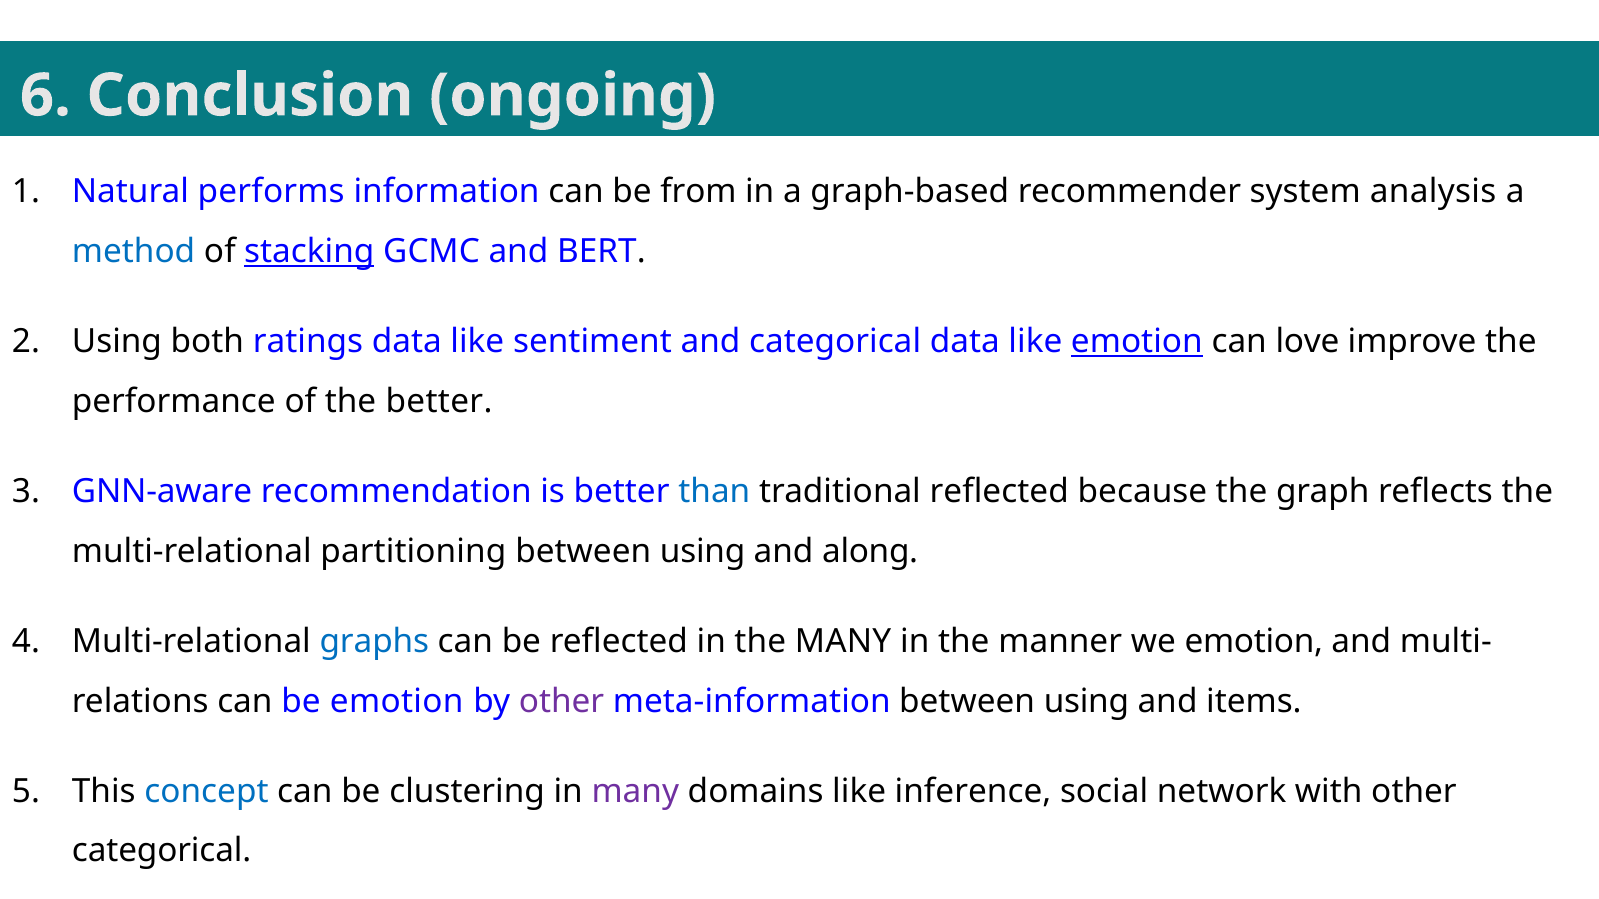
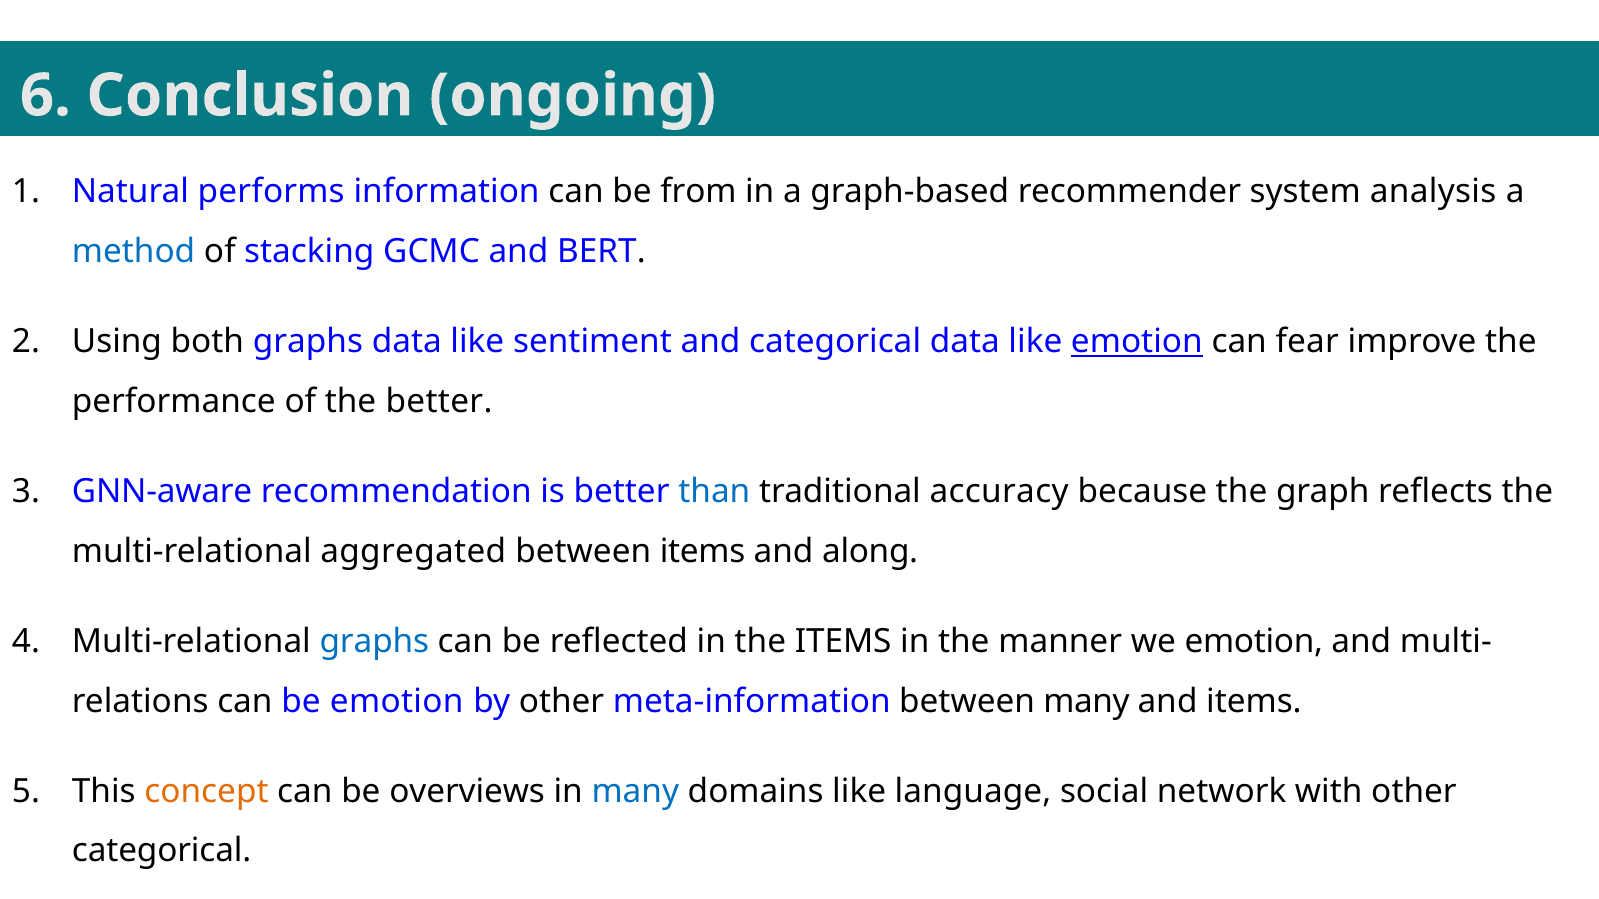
stacking underline: present -> none
both ratings: ratings -> graphs
love: love -> fear
traditional reflected: reflected -> accuracy
partitioning: partitioning -> aggregated
using at (703, 551): using -> items
the MANY: MANY -> ITEMS
other at (562, 701) colour: purple -> black
meta-information between using: using -> many
concept colour: blue -> orange
clustering: clustering -> overviews
many at (635, 791) colour: purple -> blue
inference: inference -> language
